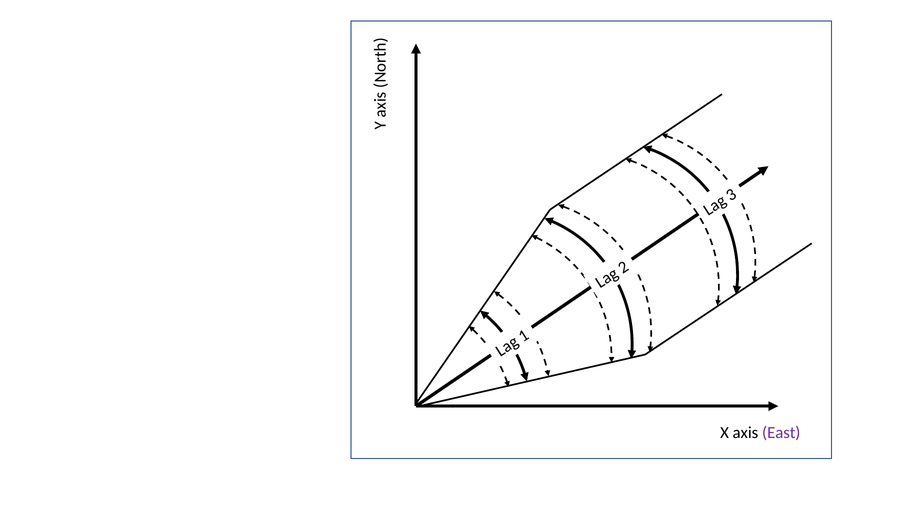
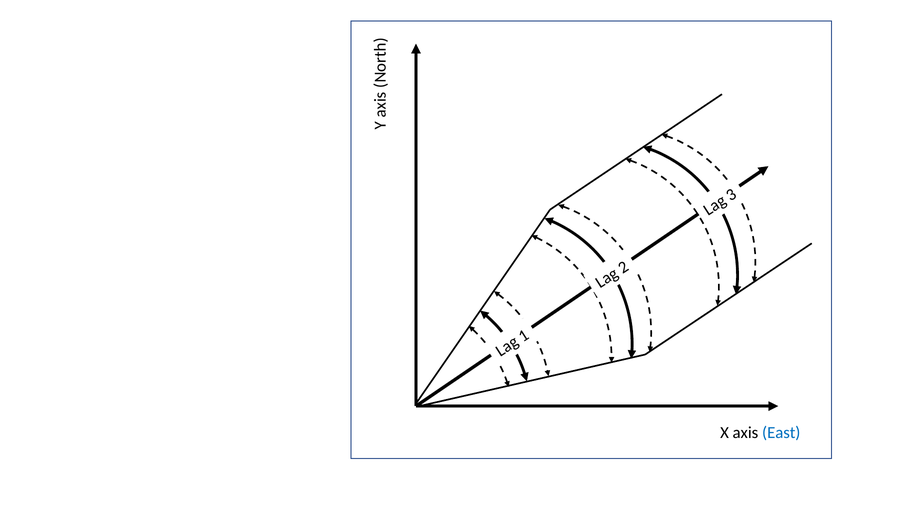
East colour: purple -> blue
